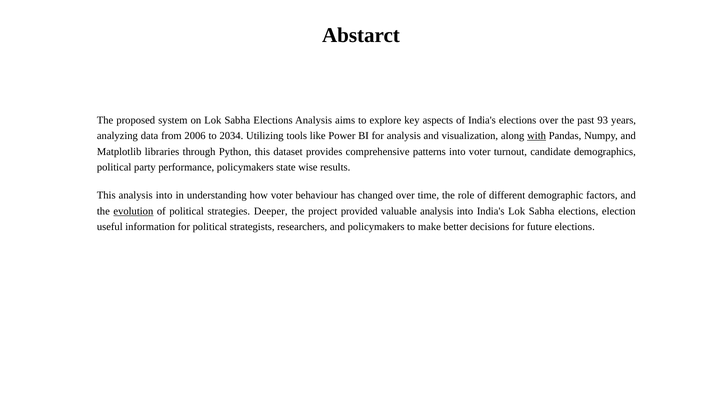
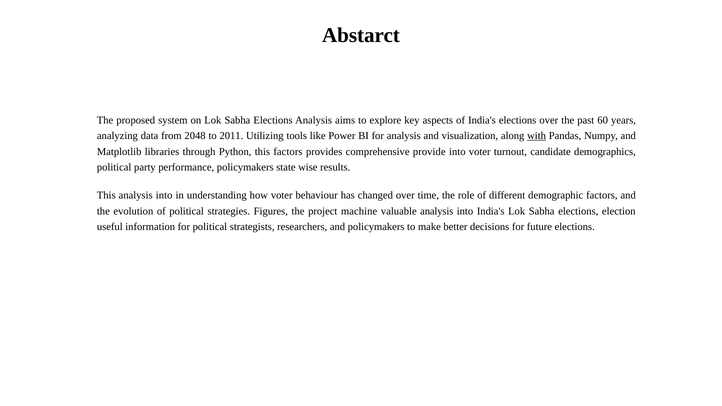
93: 93 -> 60
2006: 2006 -> 2048
2034: 2034 -> 2011
this dataset: dataset -> factors
patterns: patterns -> provide
evolution underline: present -> none
Deeper: Deeper -> Figures
provided: provided -> machine
